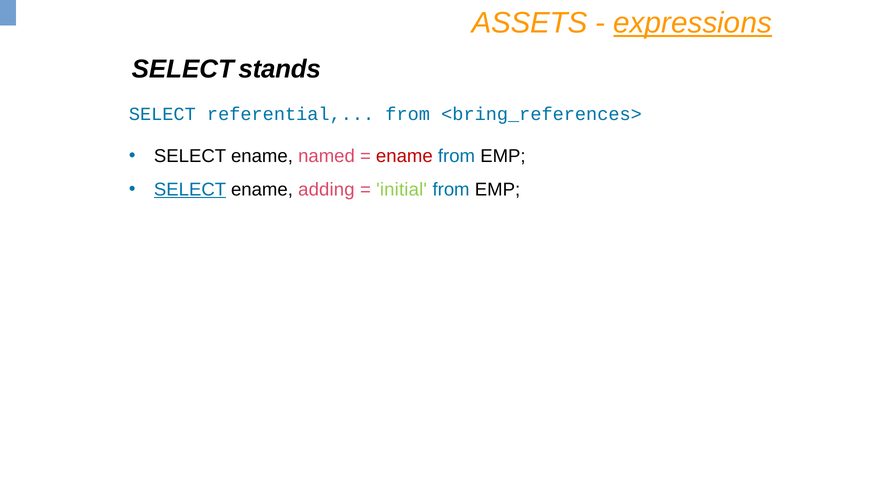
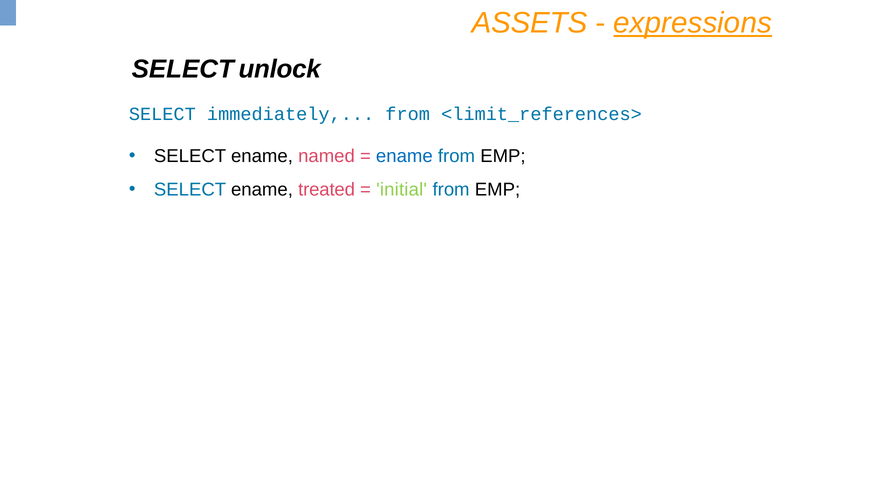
stands: stands -> unlock
referential: referential -> immediately
<bring_references>: <bring_references> -> <limit_references>
ename at (404, 156) colour: red -> blue
SELECT at (190, 190) underline: present -> none
adding: adding -> treated
